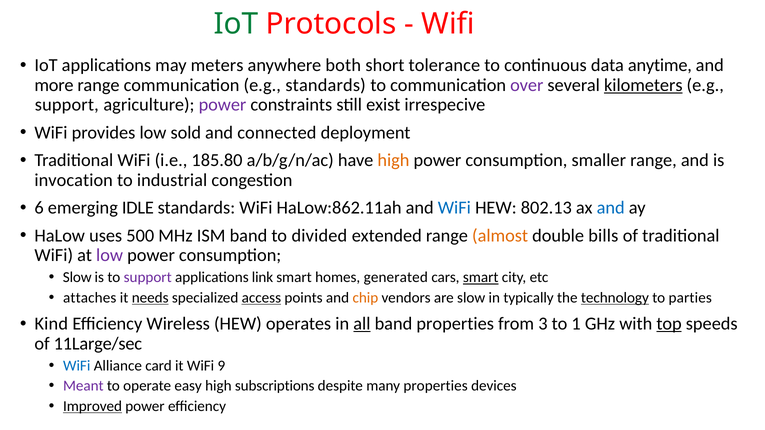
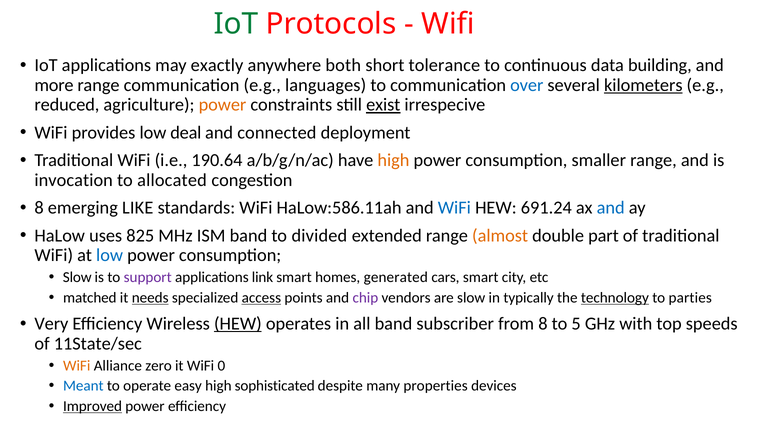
meters: meters -> exactly
anytime: anytime -> building
e.g standards: standards -> languages
over colour: purple -> blue
support at (67, 105): support -> reduced
power at (223, 105) colour: purple -> orange
exist underline: none -> present
sold: sold -> deal
185.80: 185.80 -> 190.64
industrial: industrial -> allocated
6 at (39, 208): 6 -> 8
IDLE: IDLE -> LIKE
HaLow:862.11ah: HaLow:862.11ah -> HaLow:586.11ah
802.13: 802.13 -> 691.24
500: 500 -> 825
bills: bills -> part
low at (110, 256) colour: purple -> blue
smart at (481, 278) underline: present -> none
attaches: attaches -> matched
chip colour: orange -> purple
Kind: Kind -> Very
HEW at (238, 324) underline: none -> present
all underline: present -> none
band properties: properties -> subscriber
from 3: 3 -> 8
1: 1 -> 5
top underline: present -> none
11Large/sec: 11Large/sec -> 11State/sec
WiFi at (77, 366) colour: blue -> orange
card: card -> zero
9: 9 -> 0
Meant colour: purple -> blue
subscriptions: subscriptions -> sophisticated
